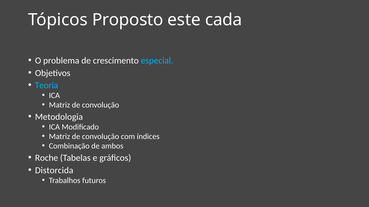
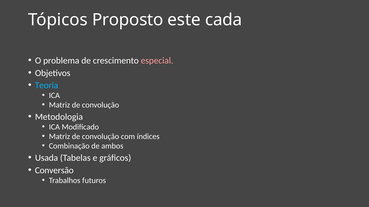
especial colour: light blue -> pink
Roche: Roche -> Usada
Distorcida: Distorcida -> Conversão
